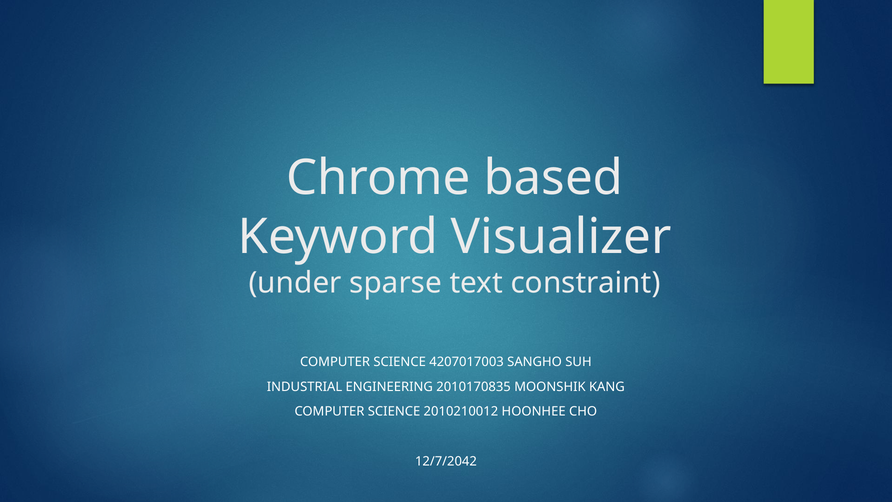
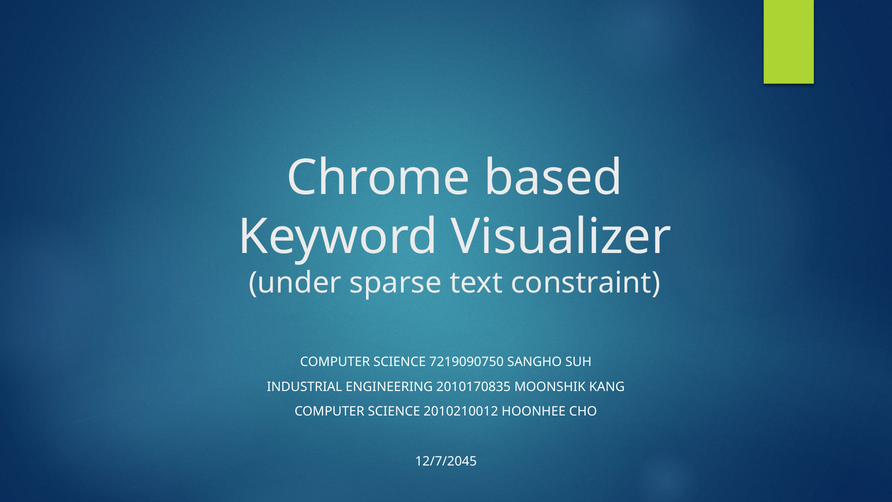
4207017003: 4207017003 -> 7219090750
12/7/2042: 12/7/2042 -> 12/7/2045
